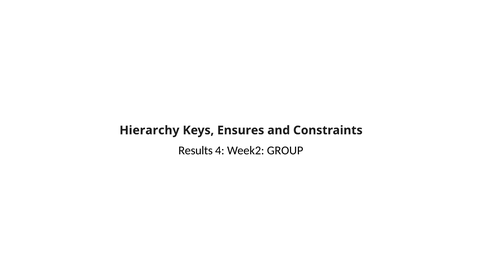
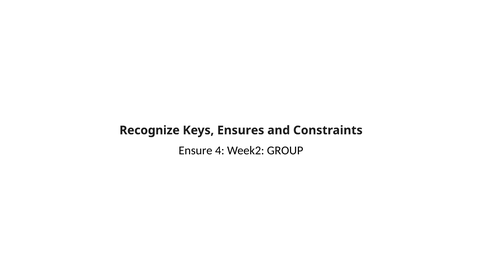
Hierarchy: Hierarchy -> Recognize
Results: Results -> Ensure
